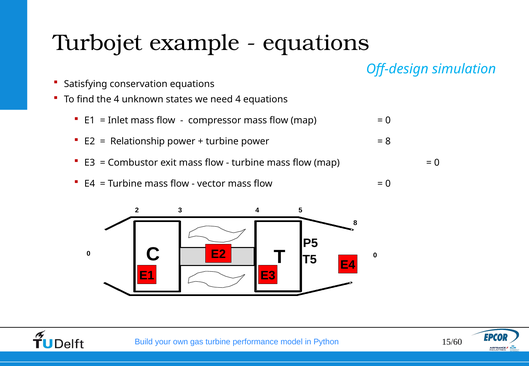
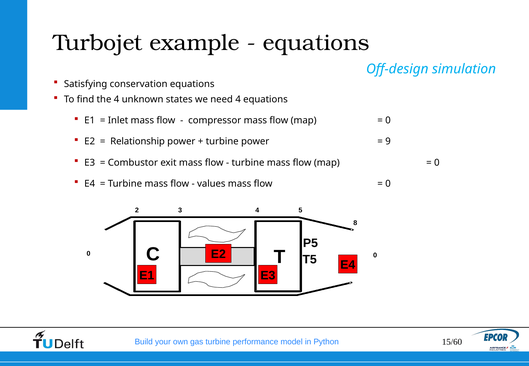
8 at (388, 142): 8 -> 9
vector: vector -> values
